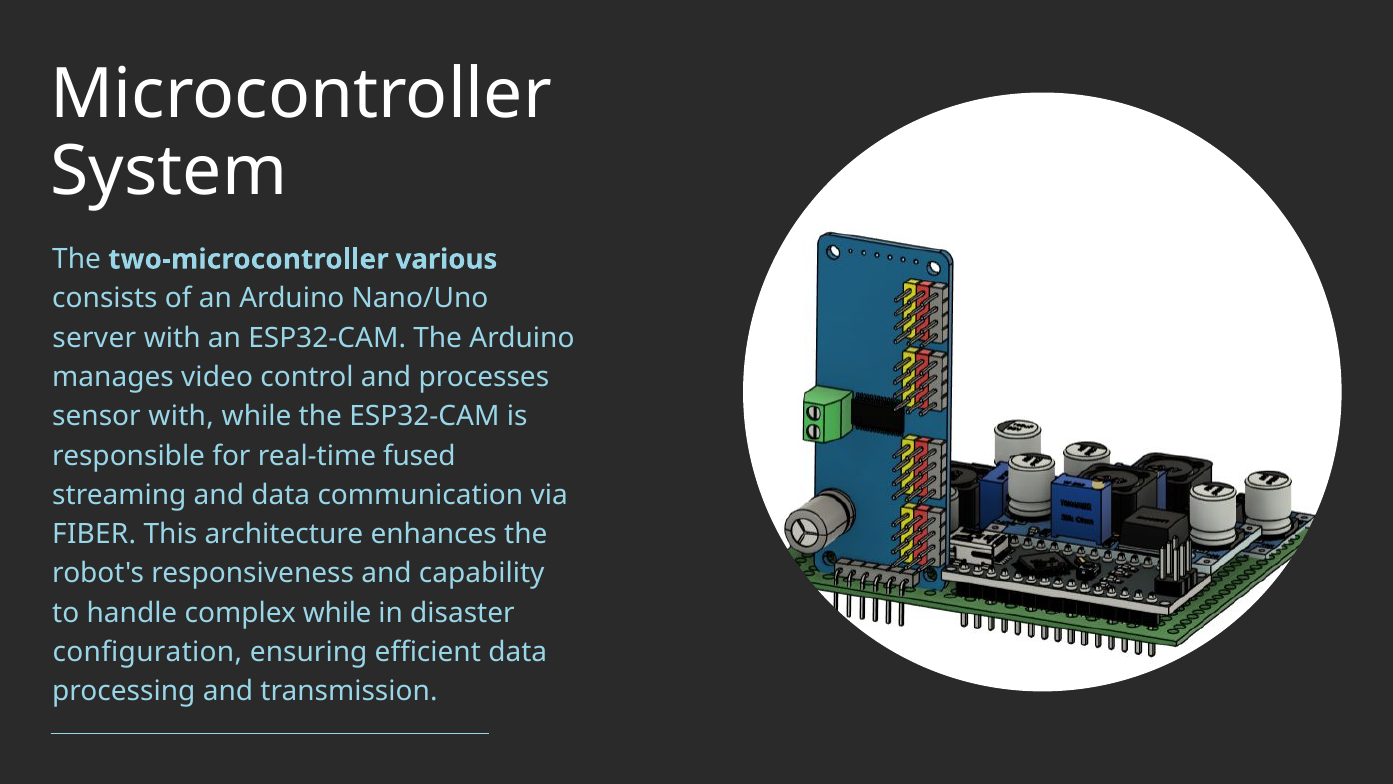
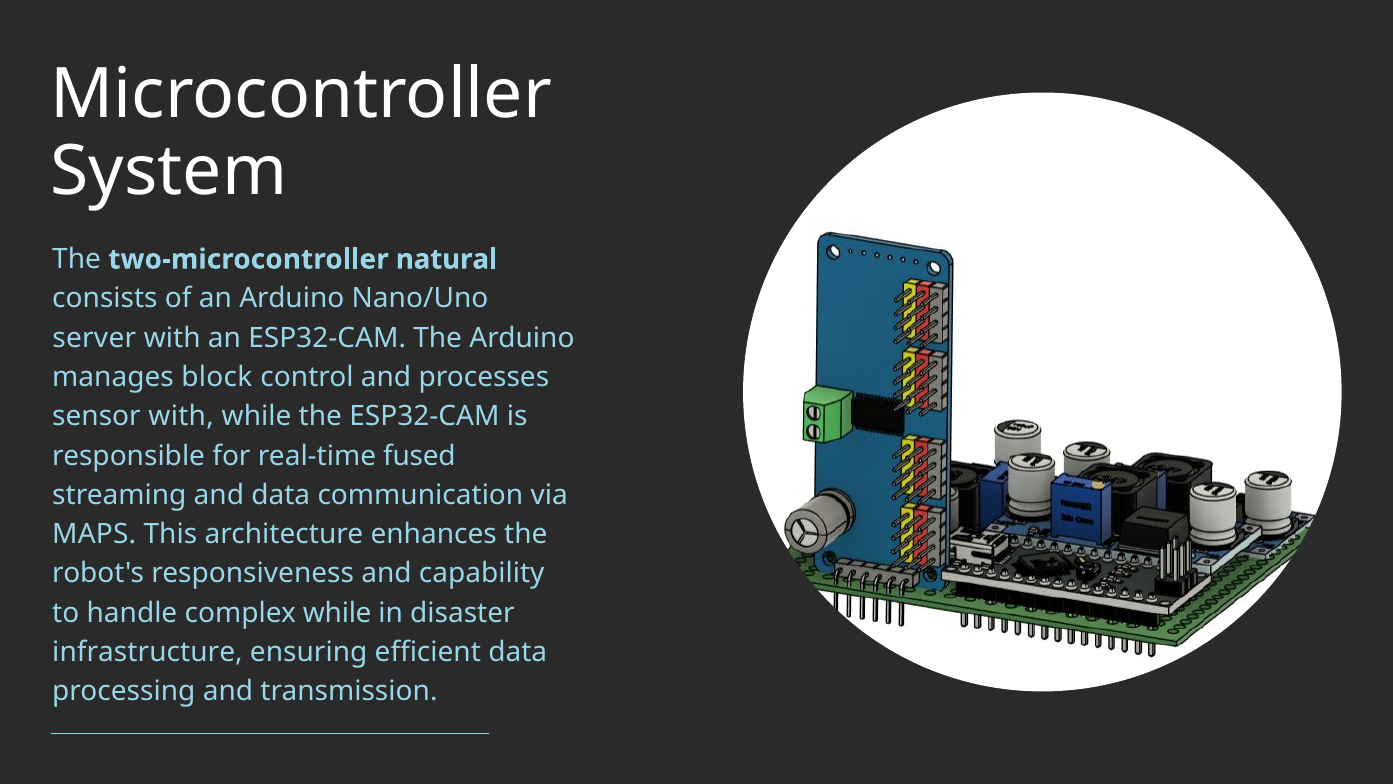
various: various -> natural
video: video -> block
FIBER: FIBER -> MAPS
configuration: configuration -> infrastructure
